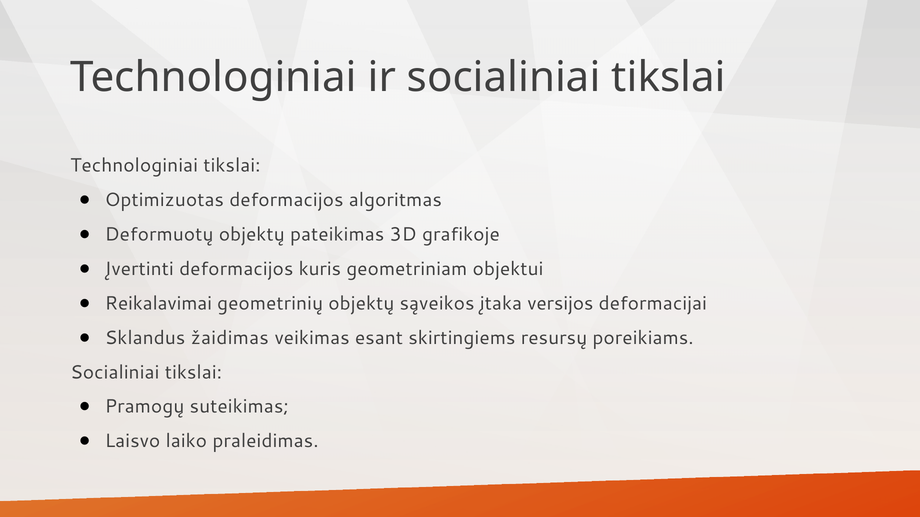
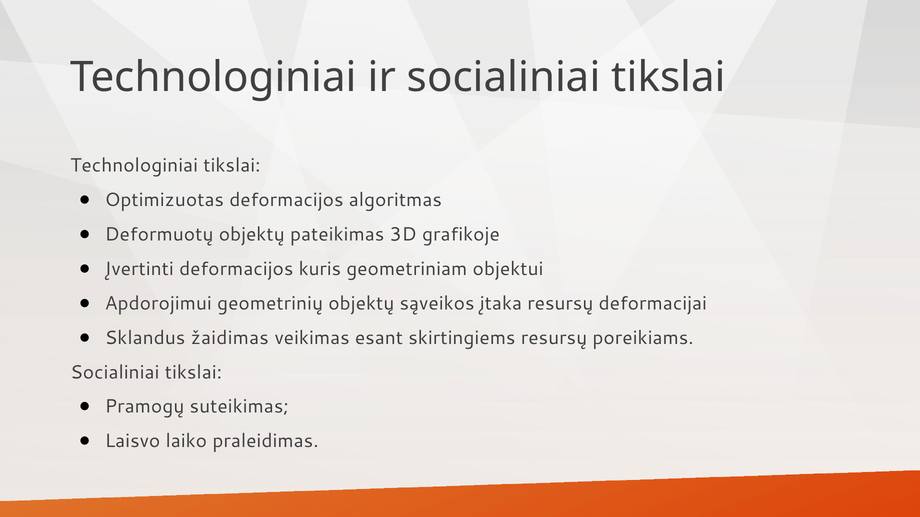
Reikalavimai: Reikalavimai -> Apdorojimui
įtaka versijos: versijos -> resursų
